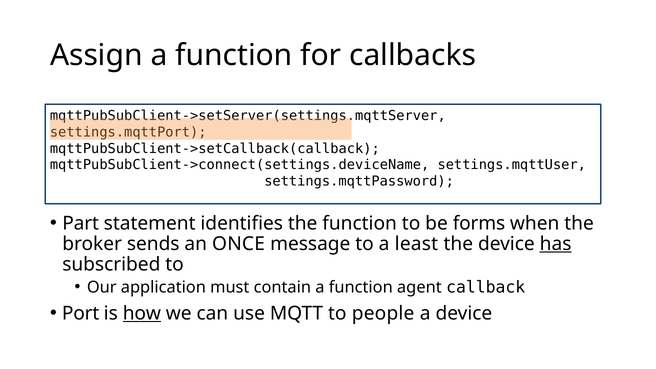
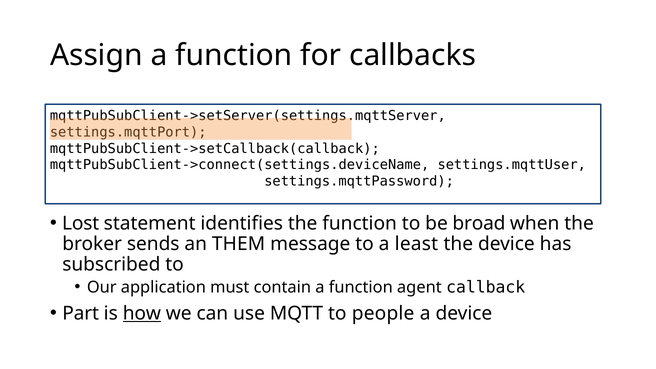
Part: Part -> Lost
forms: forms -> broad
ONCE: ONCE -> THEM
has underline: present -> none
Port: Port -> Part
